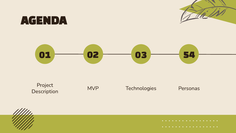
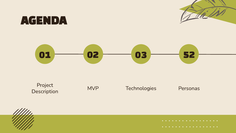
54: 54 -> 52
